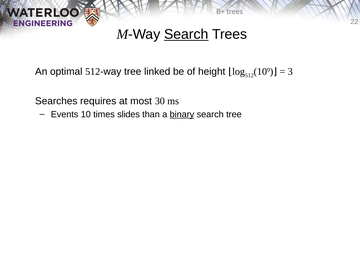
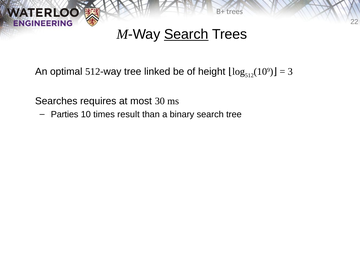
Events: Events -> Parties
slides: slides -> result
binary underline: present -> none
